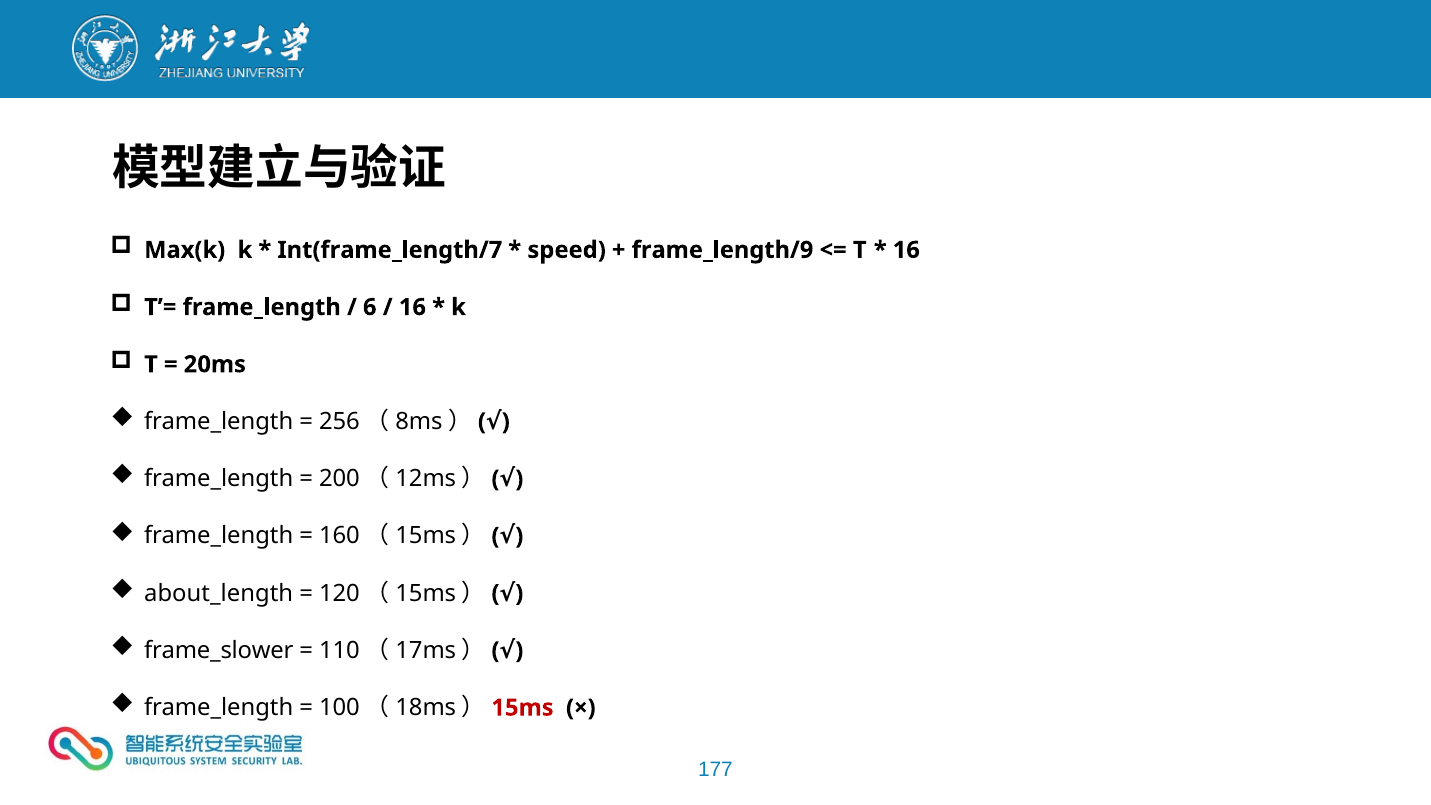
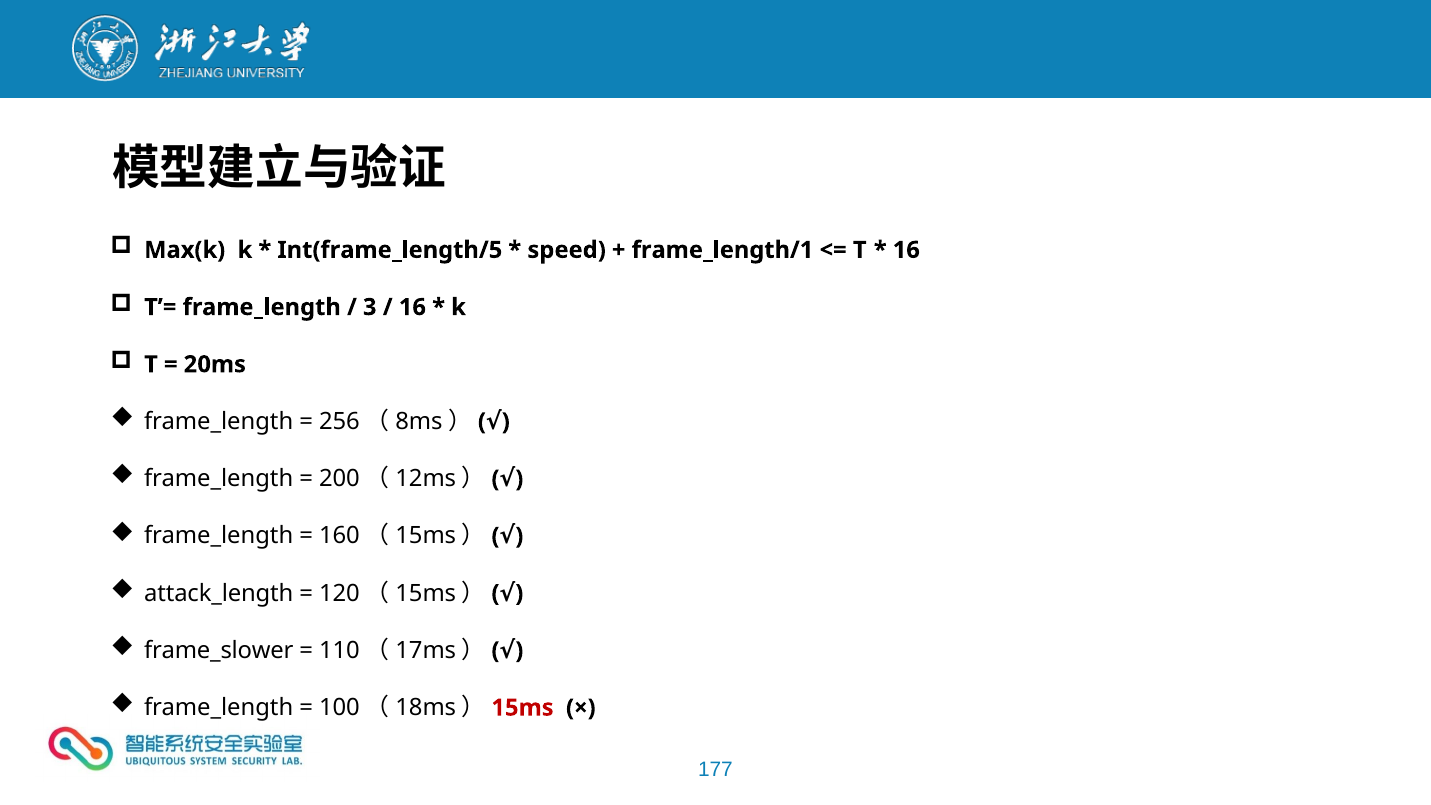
Int(frame_length/7: Int(frame_length/7 -> Int(frame_length/5
frame_length/9: frame_length/9 -> frame_length/1
6: 6 -> 3
about_length: about_length -> attack_length
